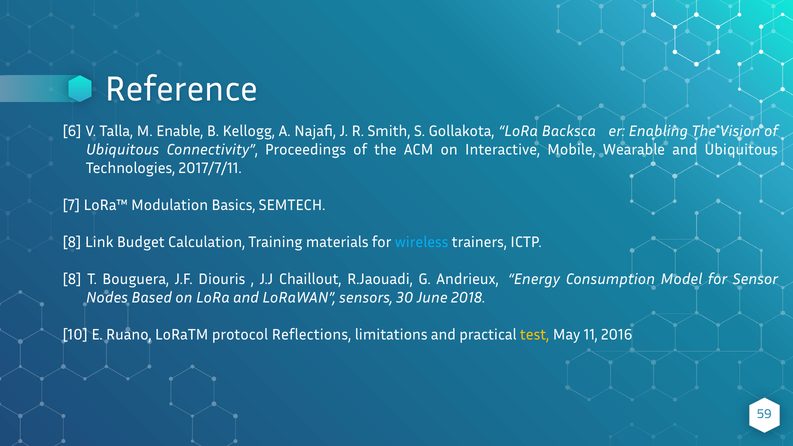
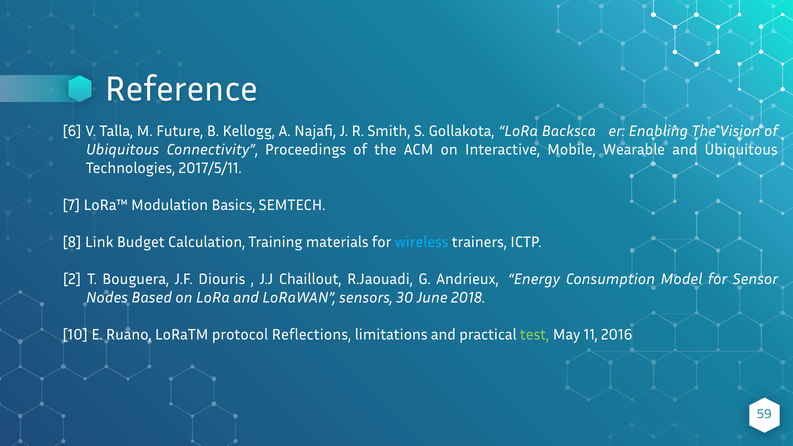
Enable: Enable -> Future
2017/7/11: 2017/7/11 -> 2017/5/11
8 at (72, 279): 8 -> 2
test colour: yellow -> light green
